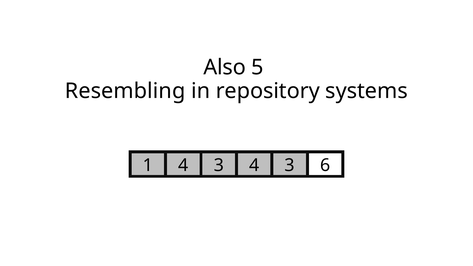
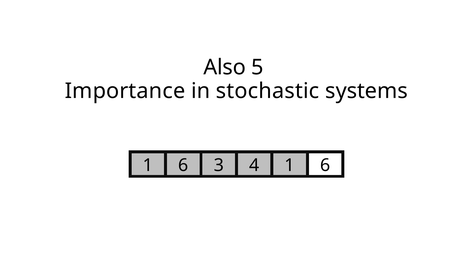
Resembling: Resembling -> Importance
repository: repository -> stochastic
4 at (183, 165): 4 -> 6
3 4 3: 3 -> 1
